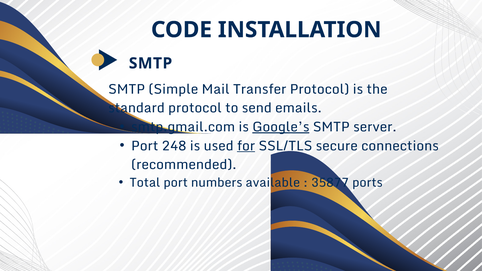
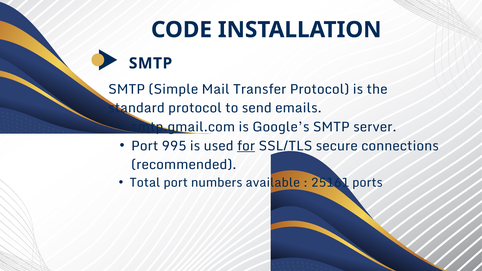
Google’s underline: present -> none
248: 248 -> 995
35877: 35877 -> 25161
